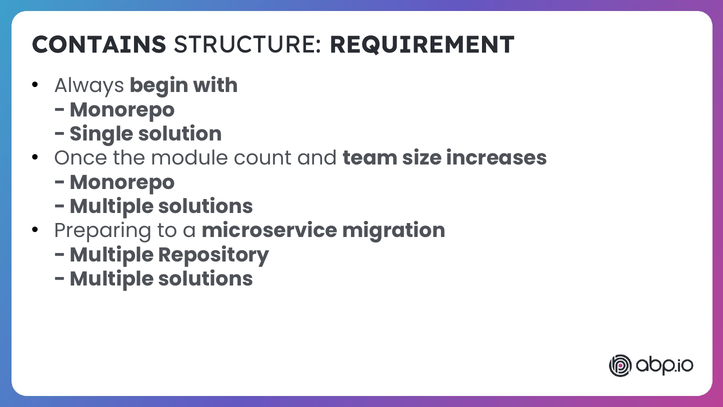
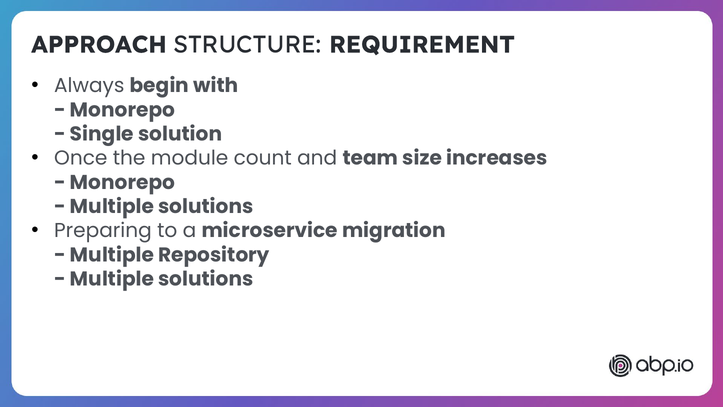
CONTAINS: CONTAINS -> APPROACH
